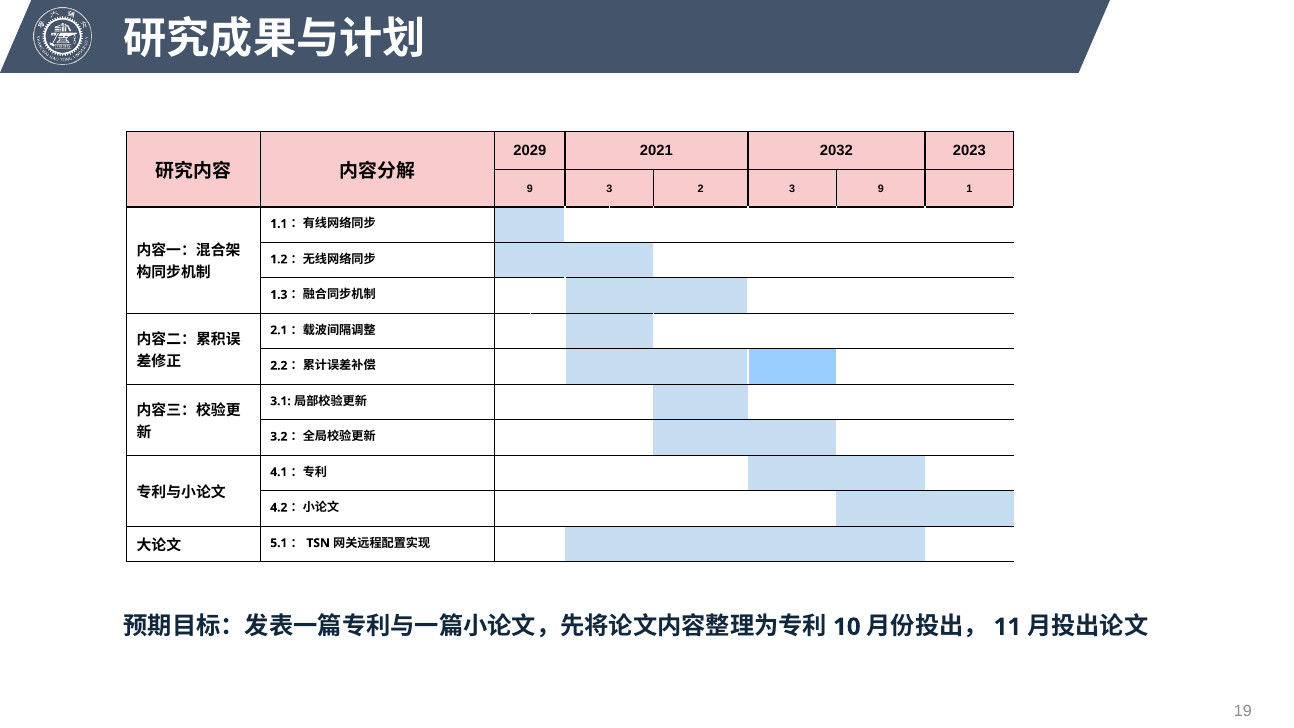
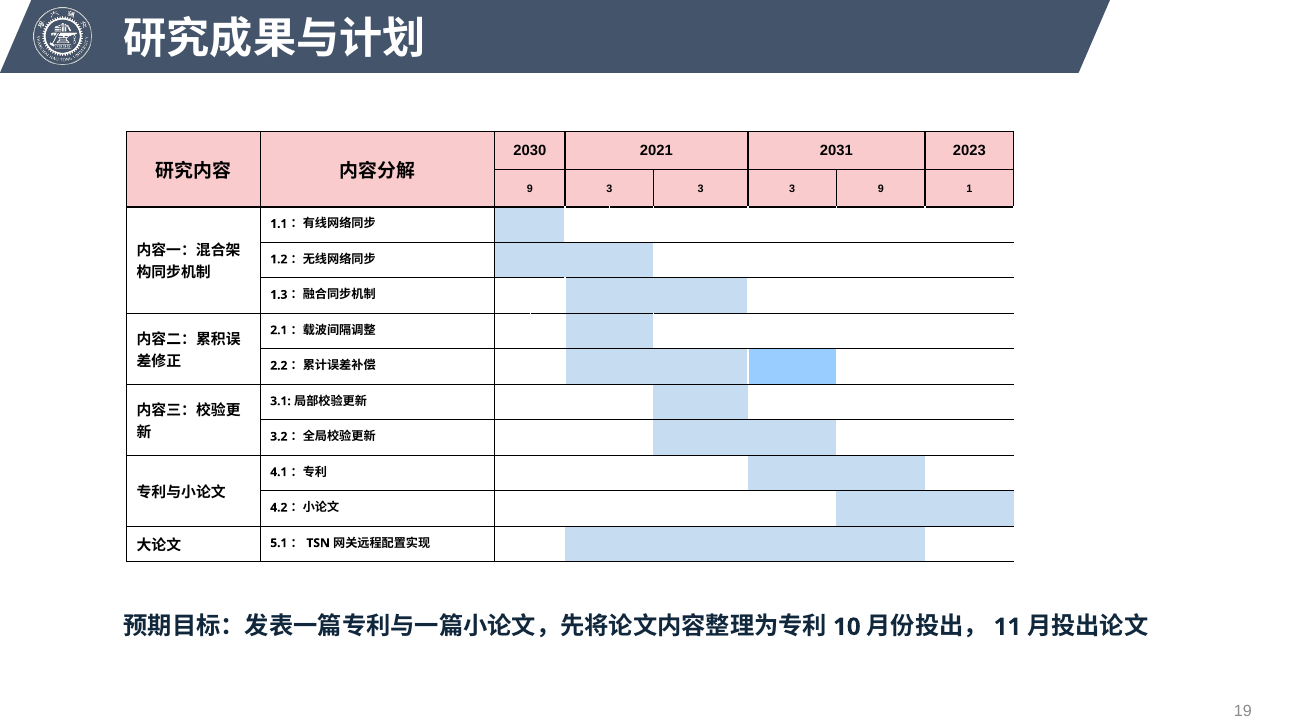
2029: 2029 -> 2030
2032: 2032 -> 2031
9 3 2: 2 -> 3
